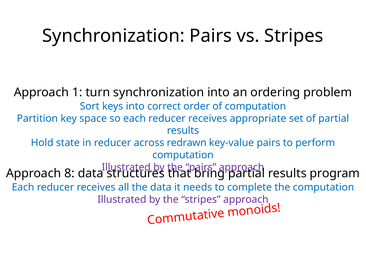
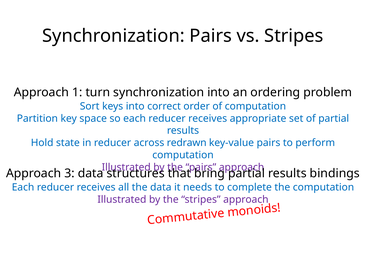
8: 8 -> 3
program: program -> bindings
